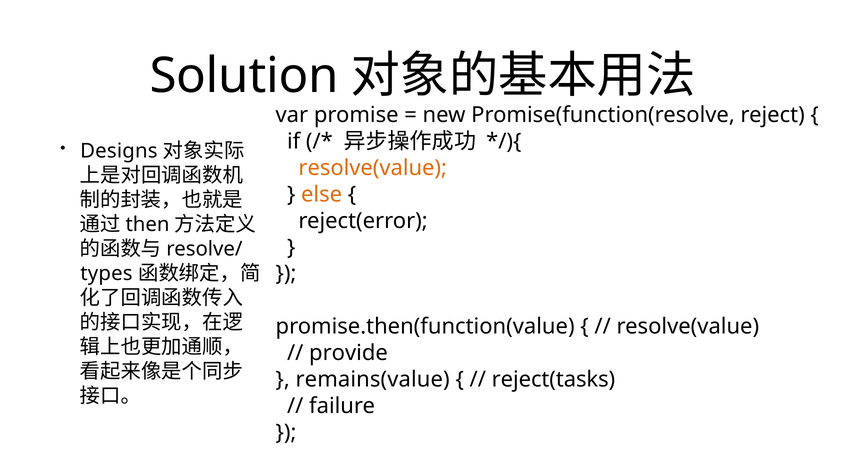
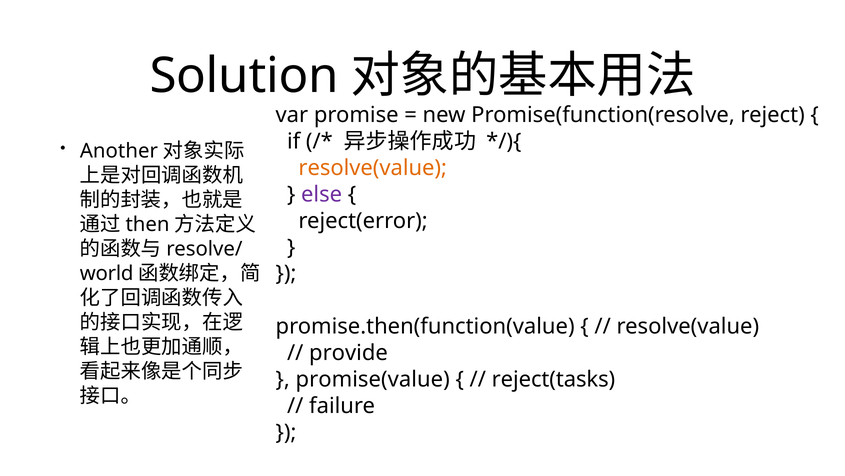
Designs: Designs -> Another
else colour: orange -> purple
types: types -> world
remains(value: remains(value -> promise(value
